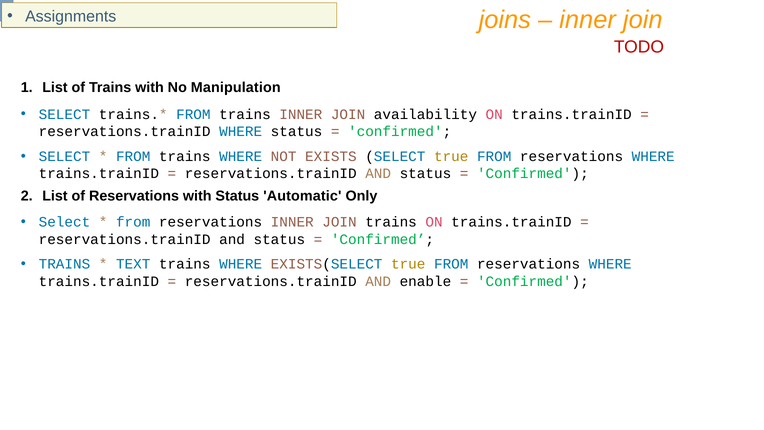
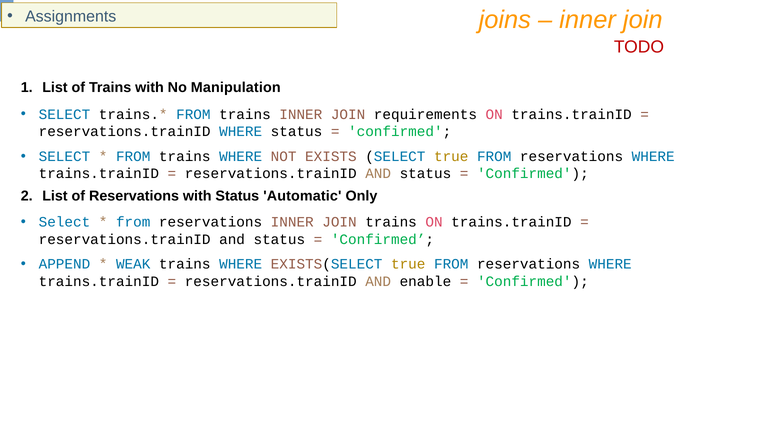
availability: availability -> requirements
TRAINS at (64, 264): TRAINS -> APPEND
TEXT: TEXT -> WEAK
